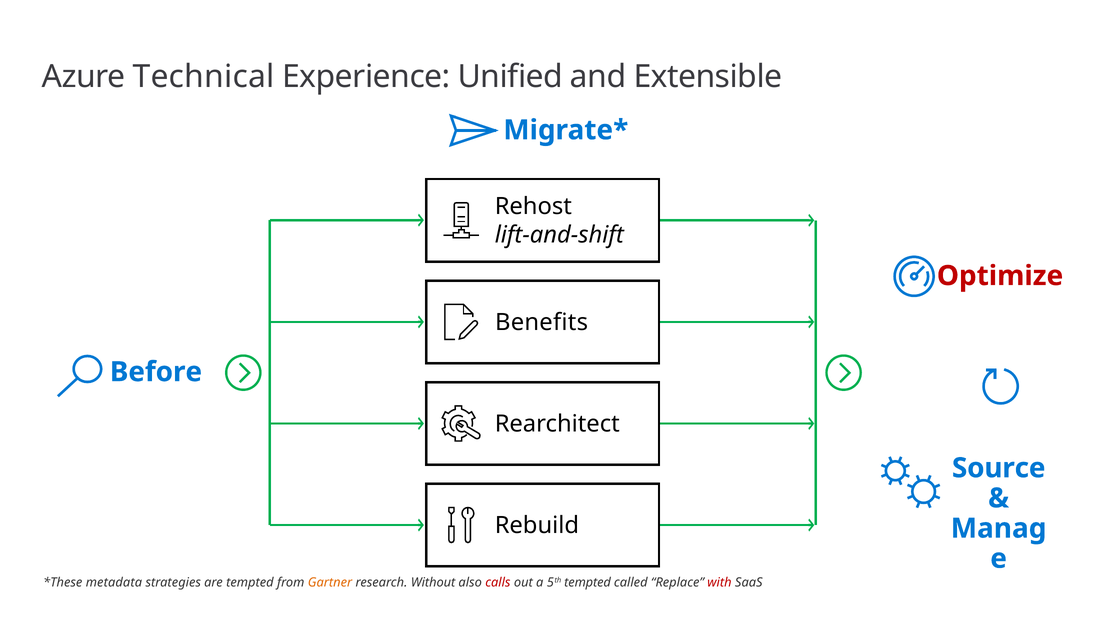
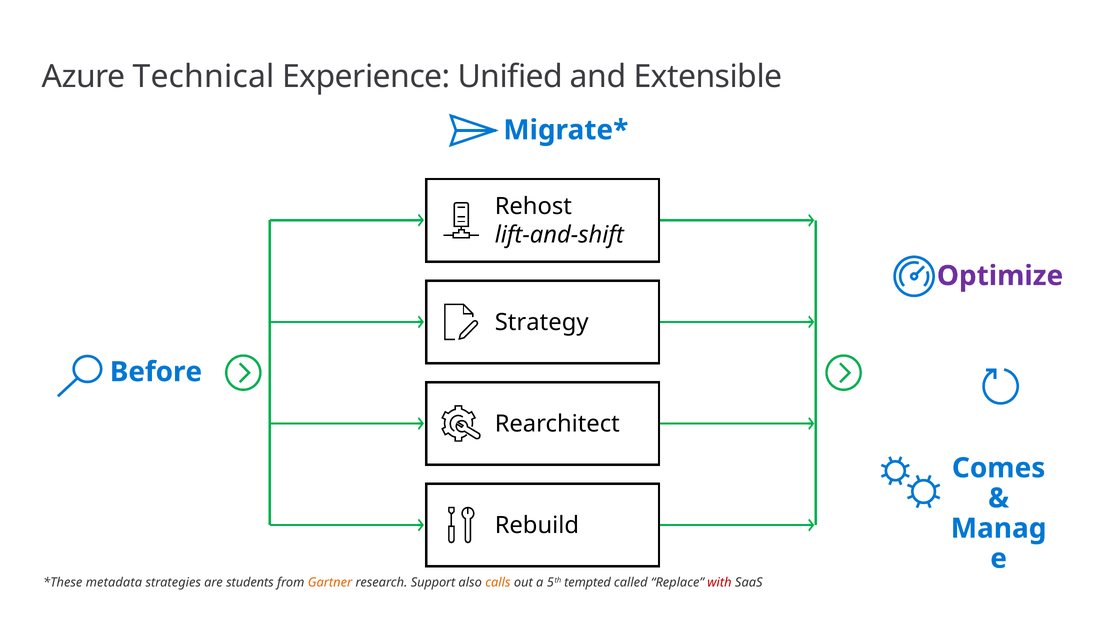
Optimize colour: red -> purple
Benefits: Benefits -> Strategy
Source: Source -> Comes
are tempted: tempted -> students
Without: Without -> Support
calls colour: red -> orange
